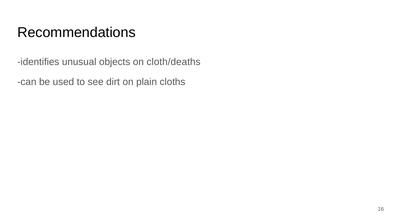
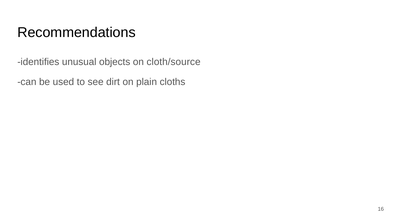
cloth/deaths: cloth/deaths -> cloth/source
